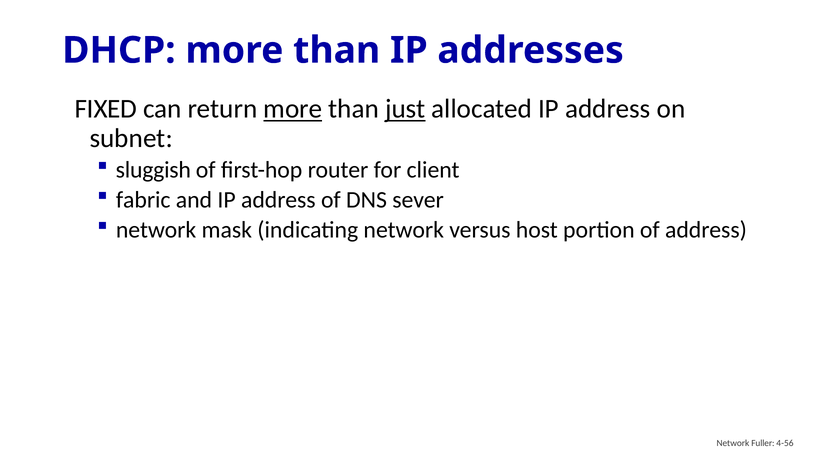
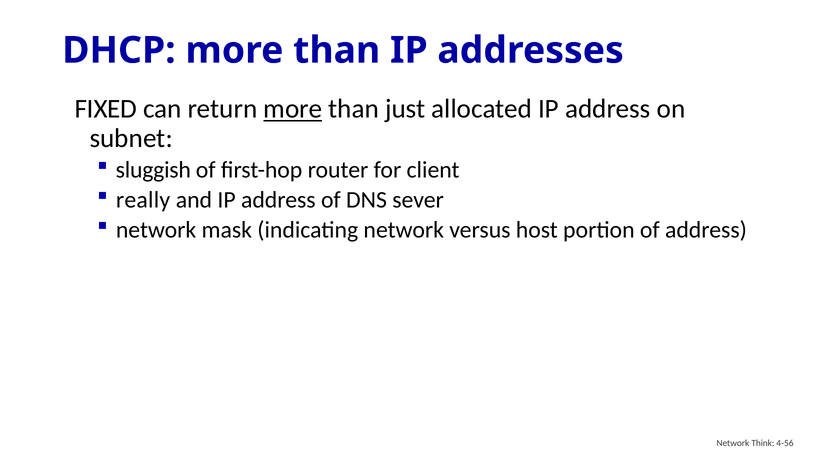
just underline: present -> none
fabric: fabric -> really
Fuller: Fuller -> Think
